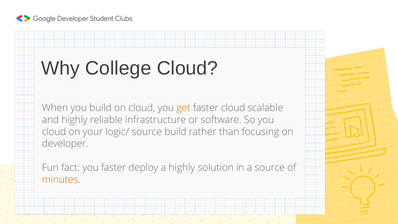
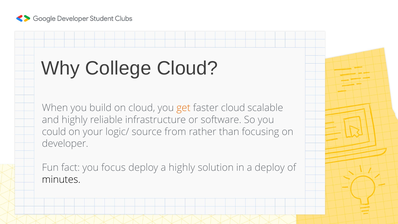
cloud at (54, 132): cloud -> could
source build: build -> from
you faster: faster -> focus
a source: source -> deploy
minutes colour: orange -> black
